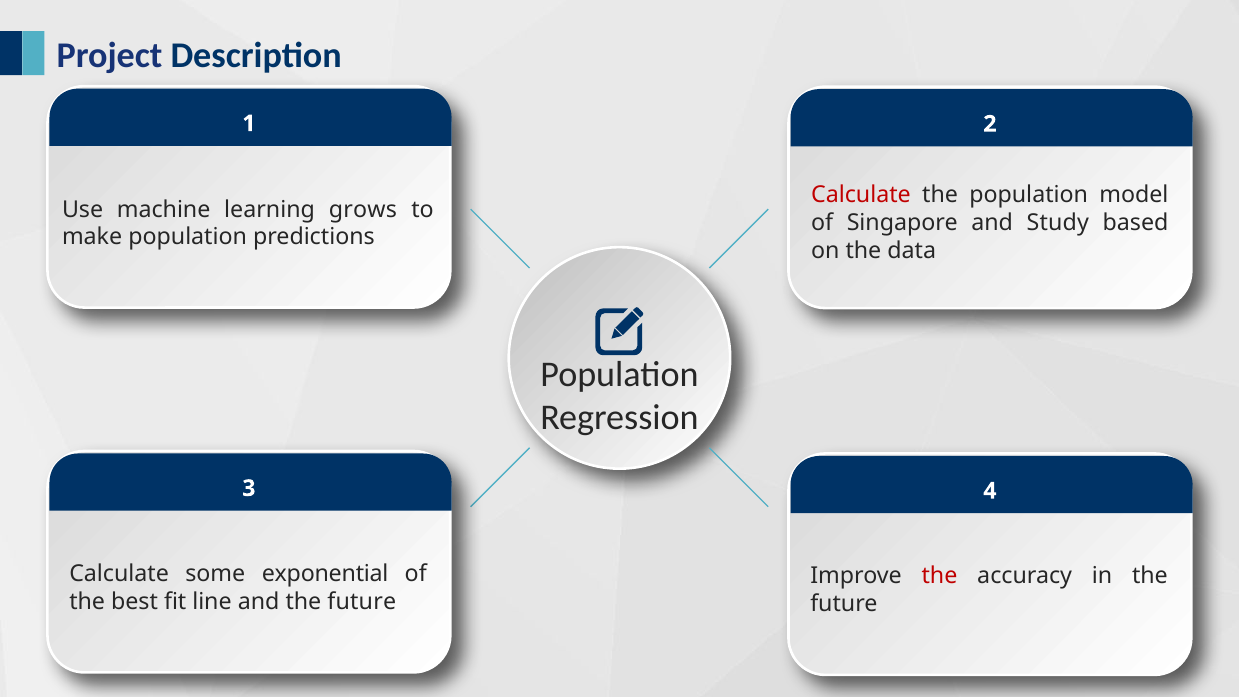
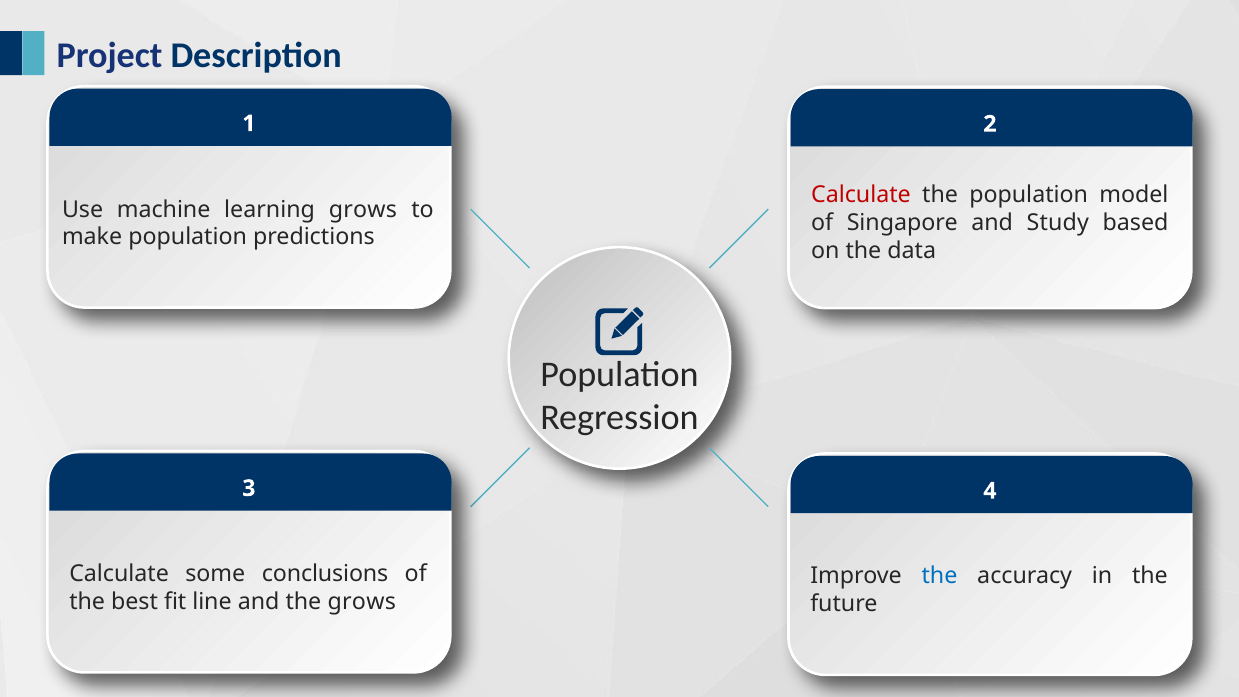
exponential: exponential -> conclusions
the at (939, 576) colour: red -> blue
and the future: future -> grows
